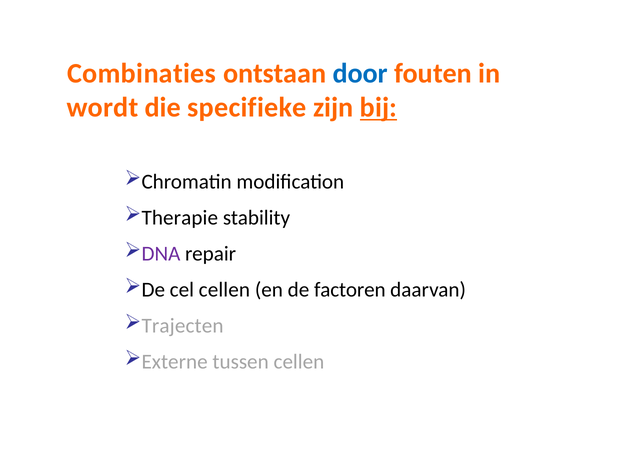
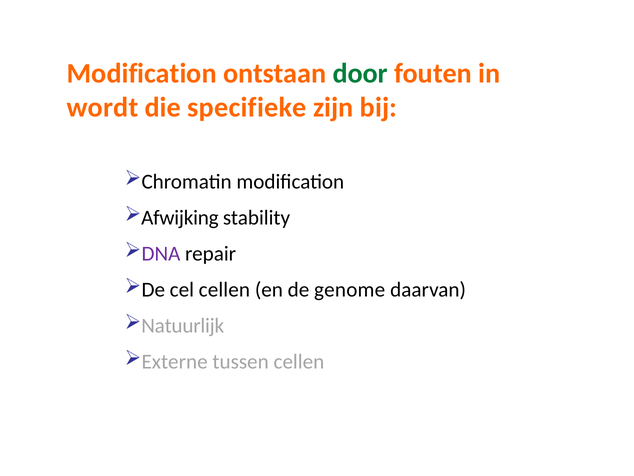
Combinaties at (142, 74): Combinaties -> Modification
door colour: blue -> green
bij underline: present -> none
Therapie: Therapie -> Afwijking
factoren: factoren -> genome
Trajecten: Trajecten -> Natuurlijk
